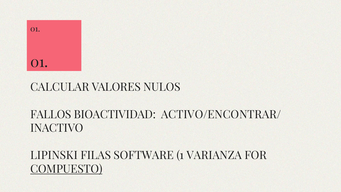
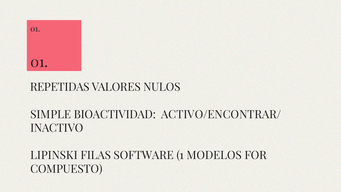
CALCULAR: CALCULAR -> REPETIDAS
FALLOS: FALLOS -> SIMPLE
VARIANZA: VARIANZA -> MODELOS
COMPUESTO underline: present -> none
